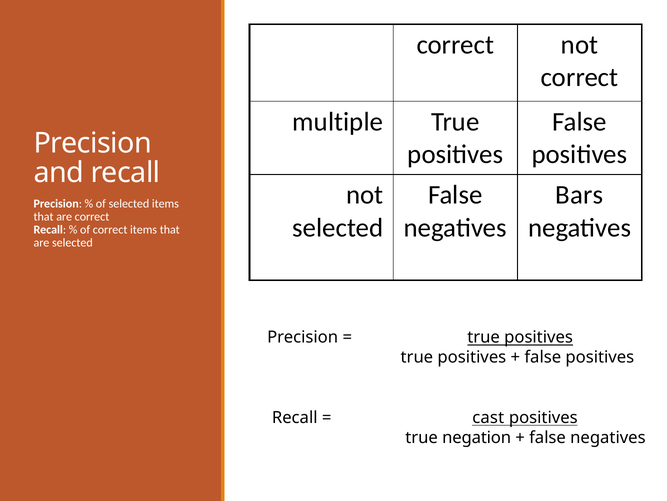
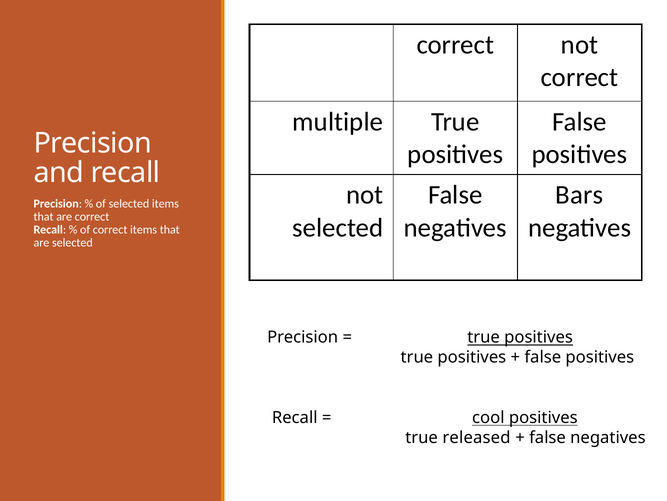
cast: cast -> cool
negation: negation -> released
